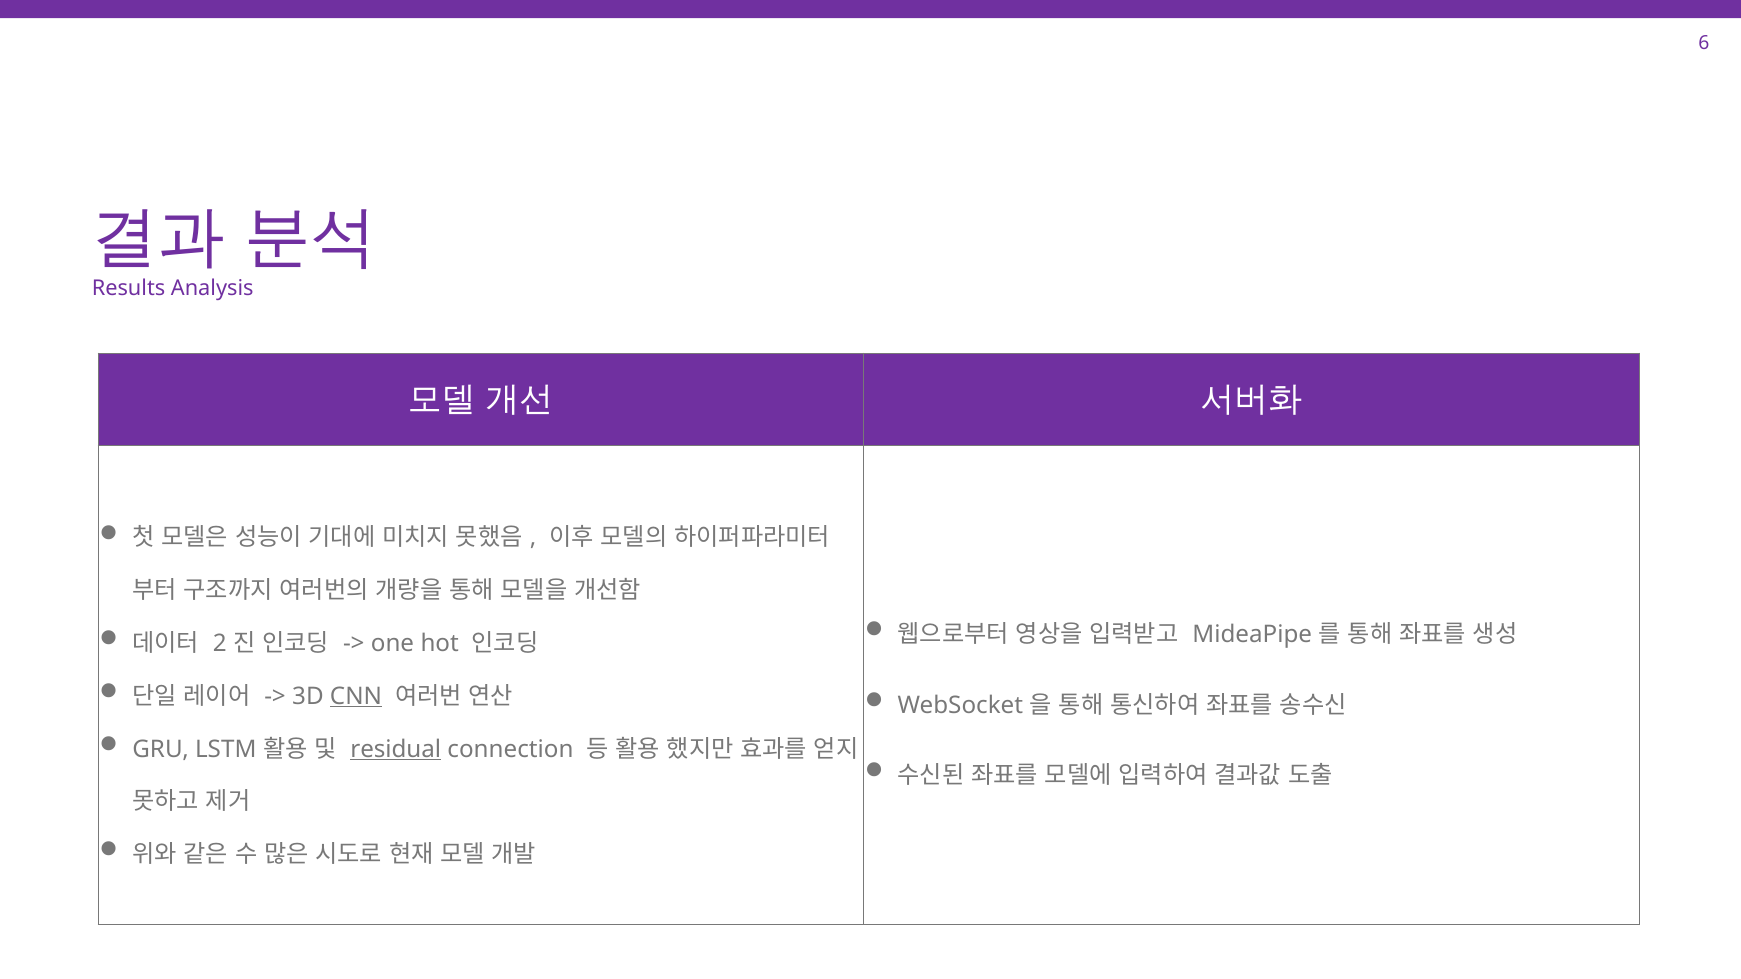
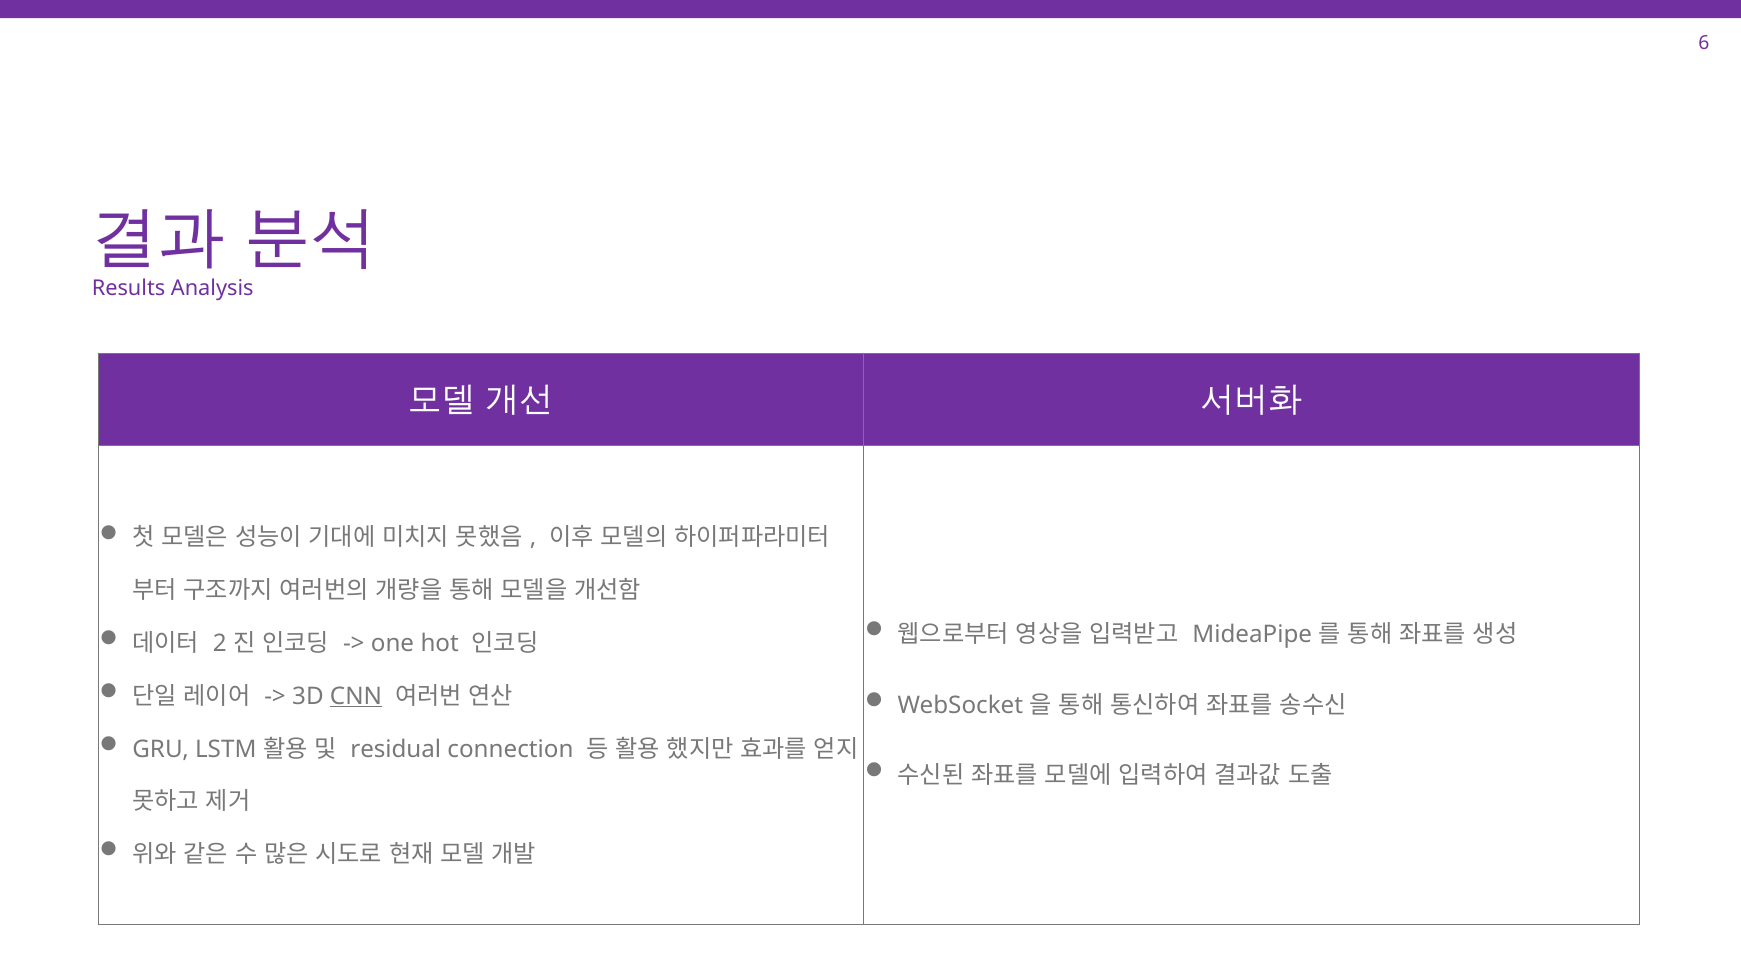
residual underline: present -> none
